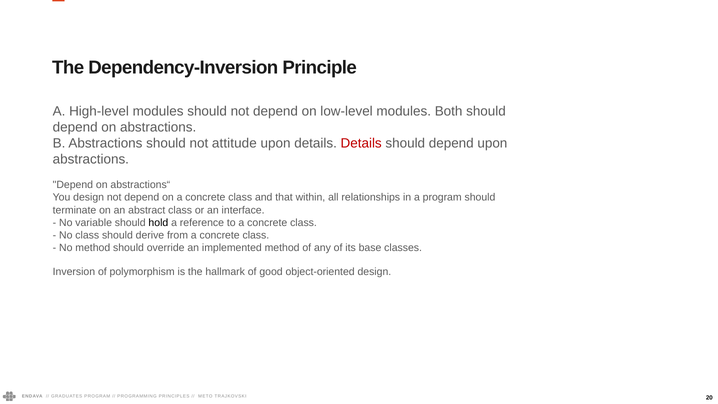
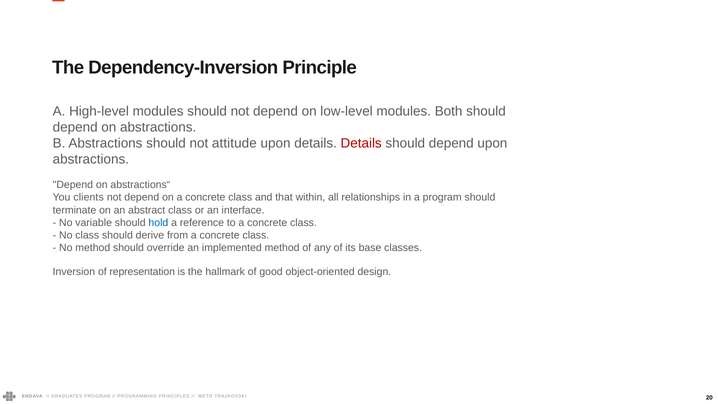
You design: design -> clients
hold colour: black -> blue
polymorphism: polymorphism -> representation
